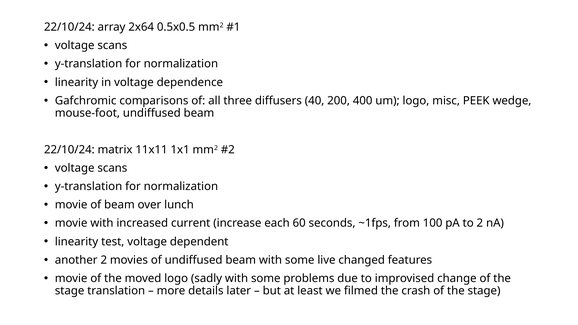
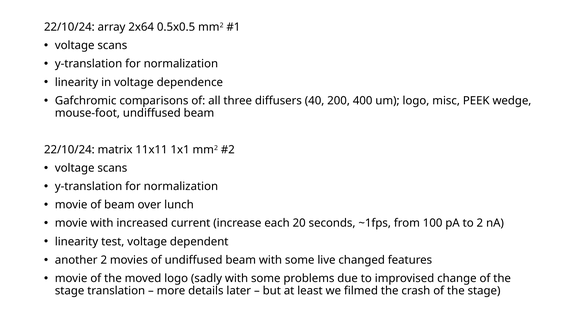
60: 60 -> 20
